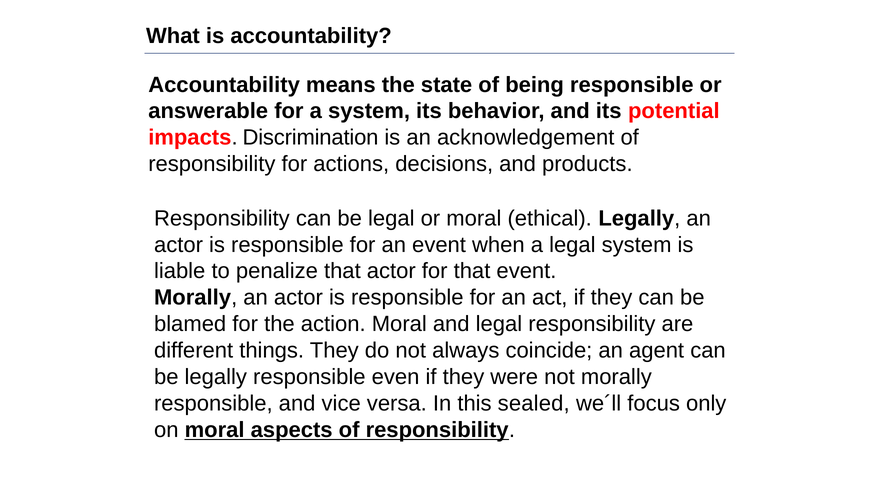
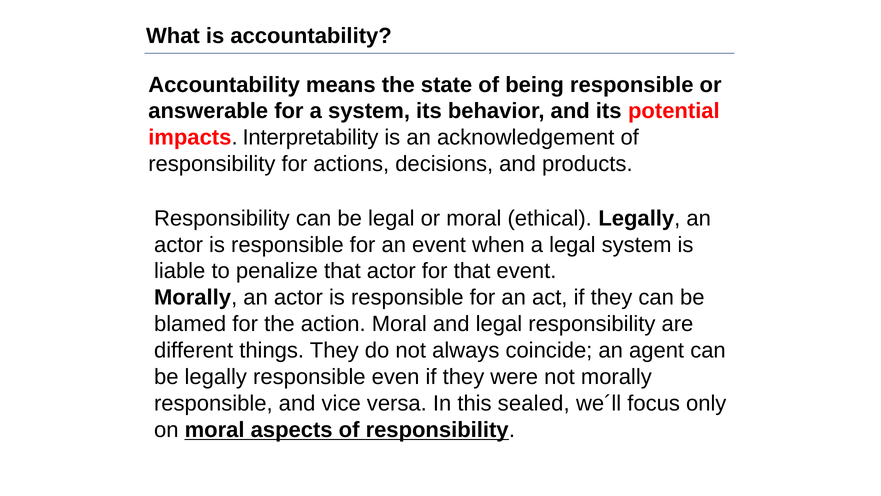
Discrimination: Discrimination -> Interpretability
